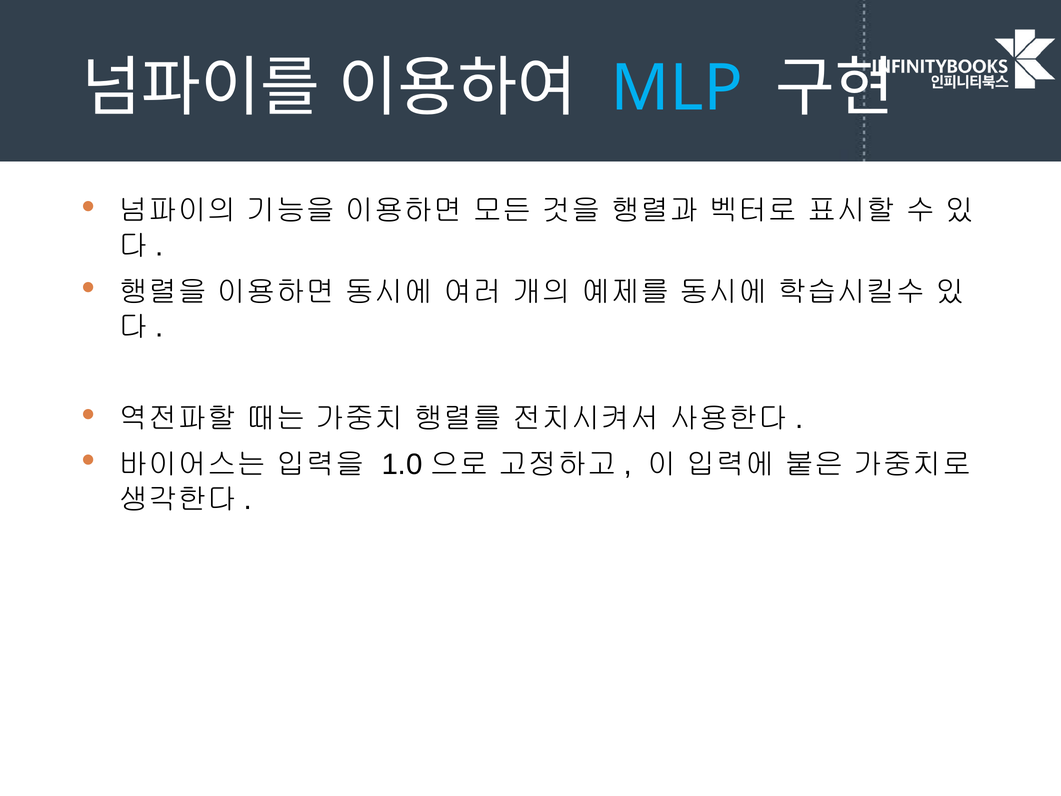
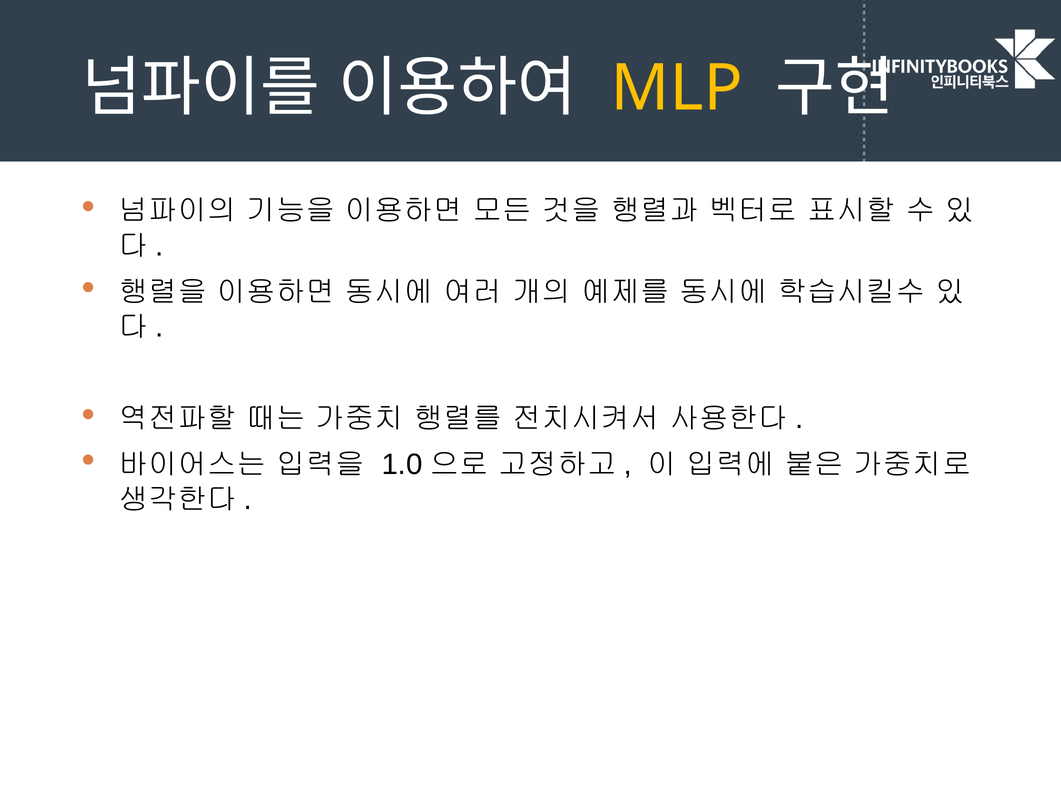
MLP colour: light blue -> yellow
